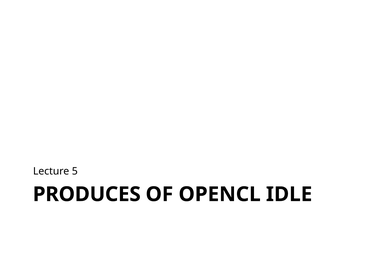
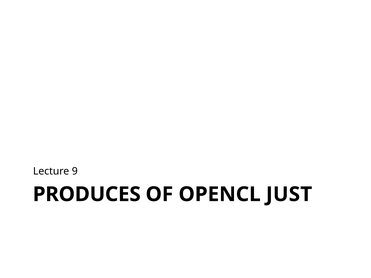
5: 5 -> 9
IDLE: IDLE -> JUST
